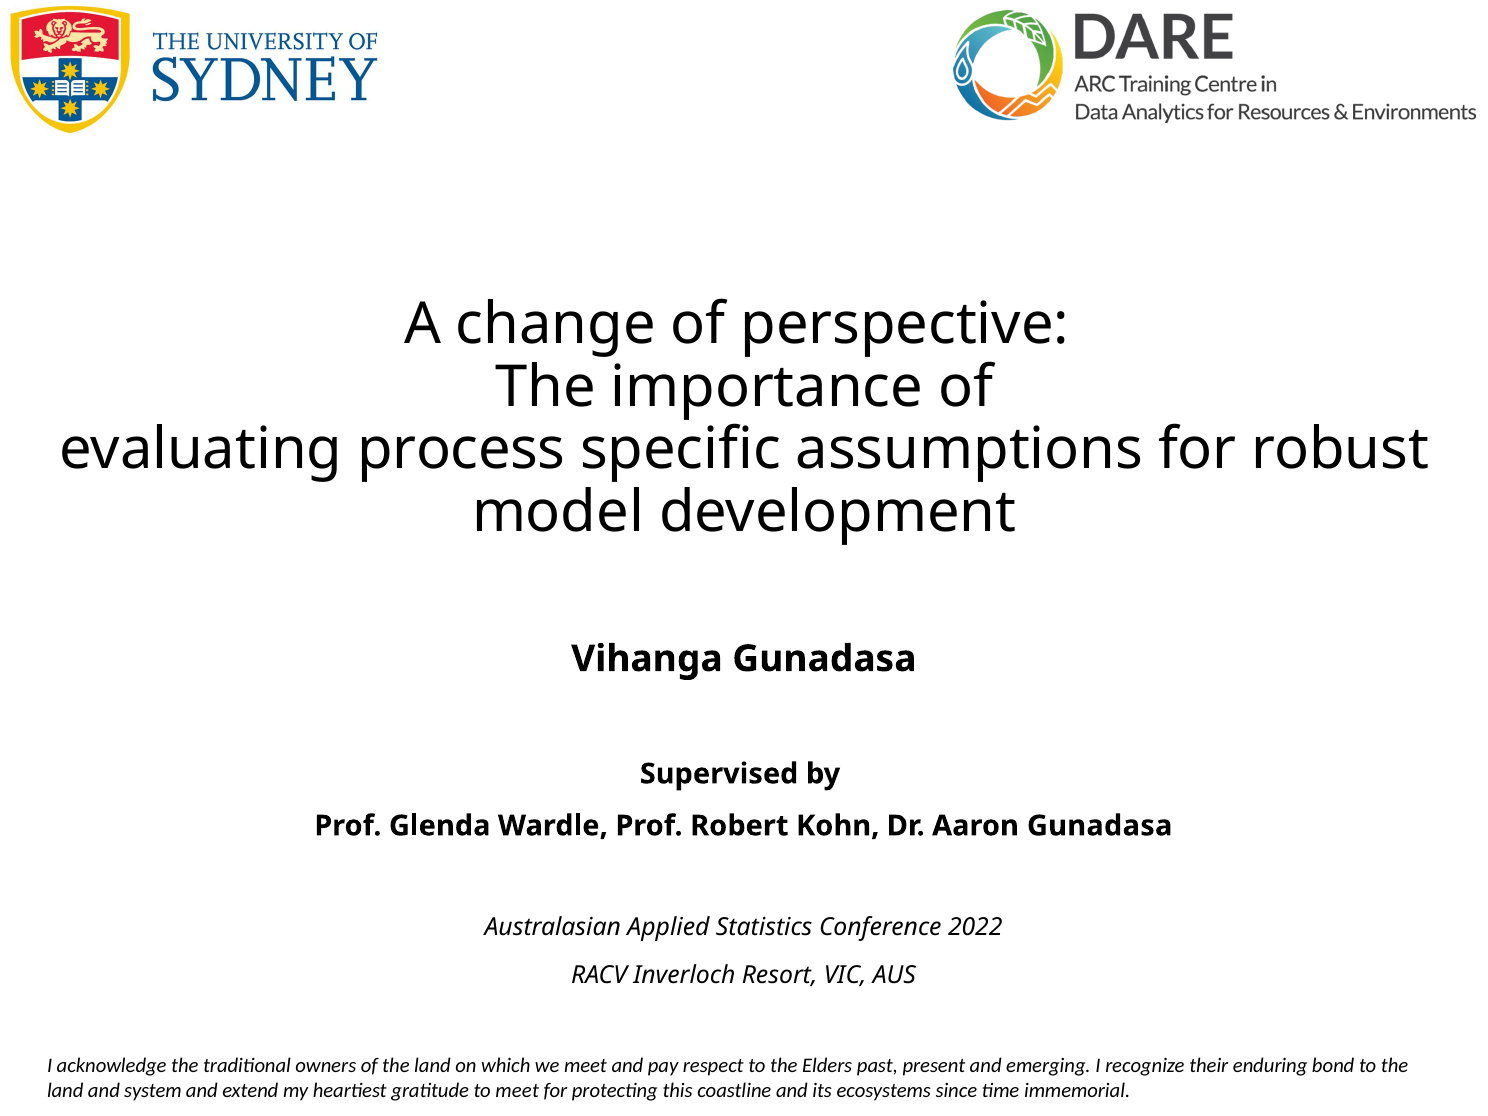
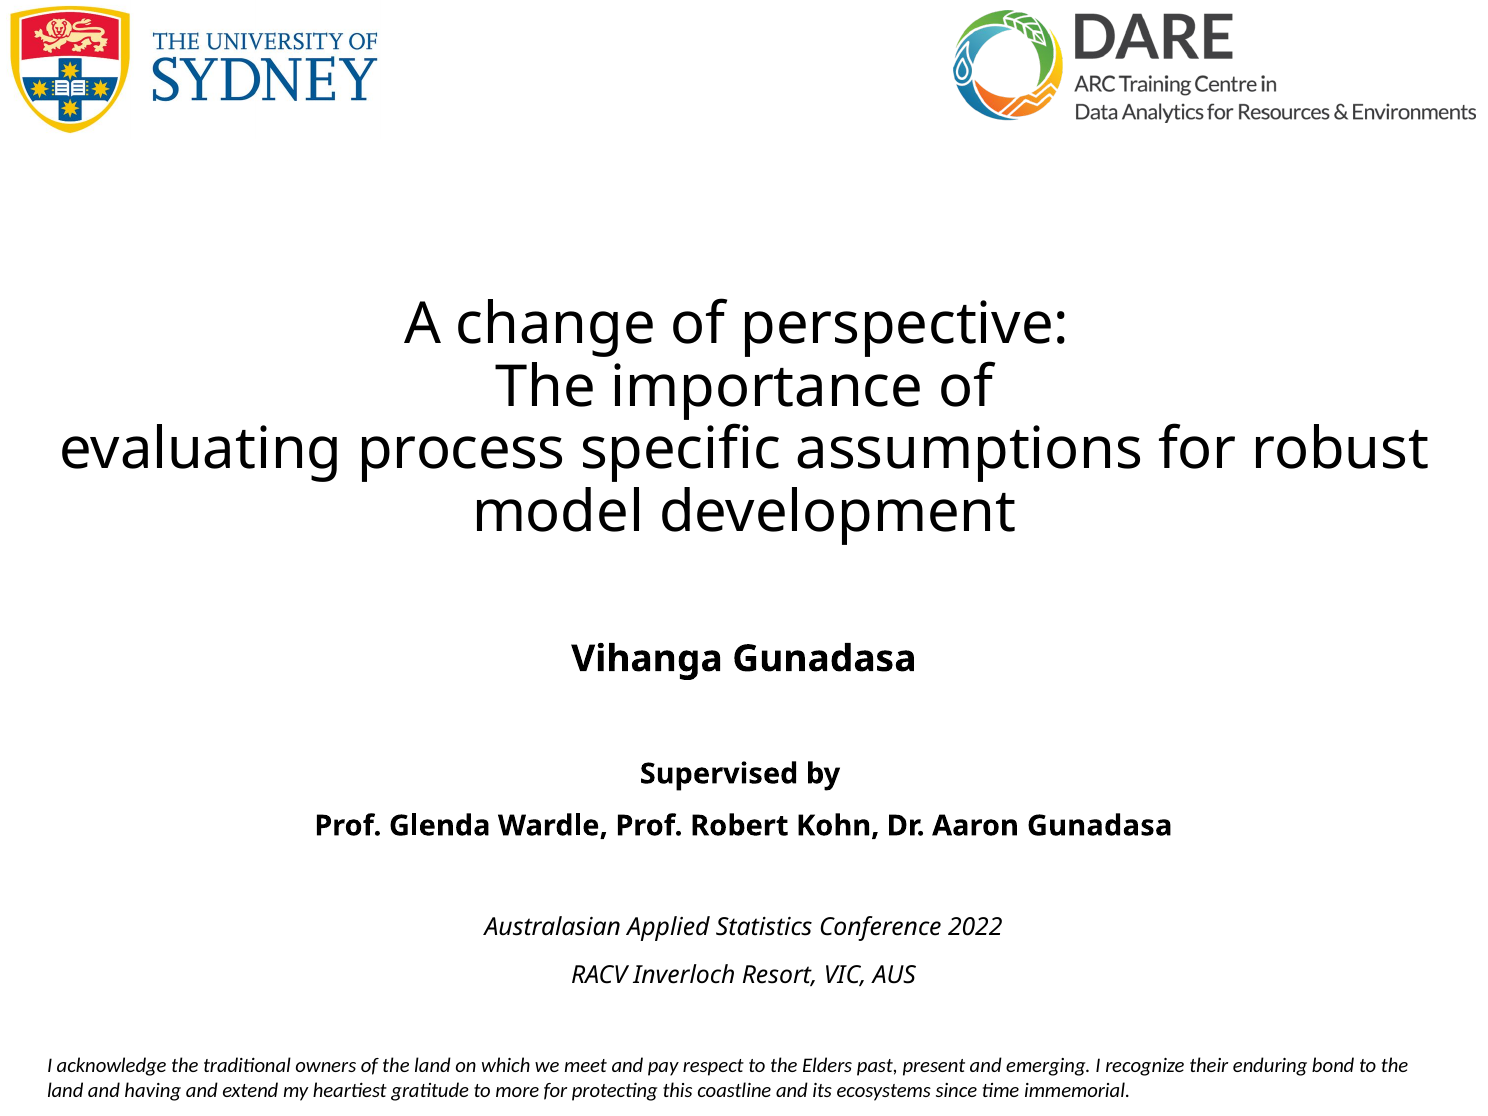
system: system -> having
to meet: meet -> more
